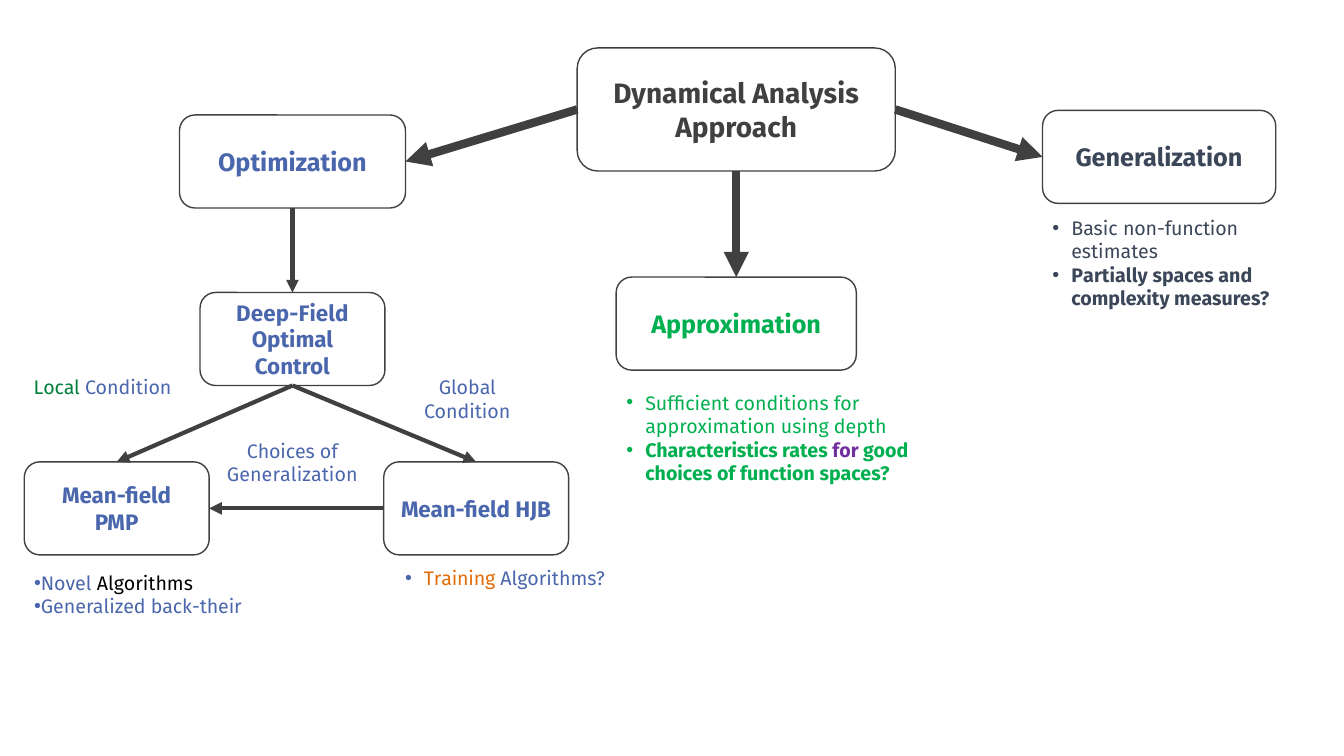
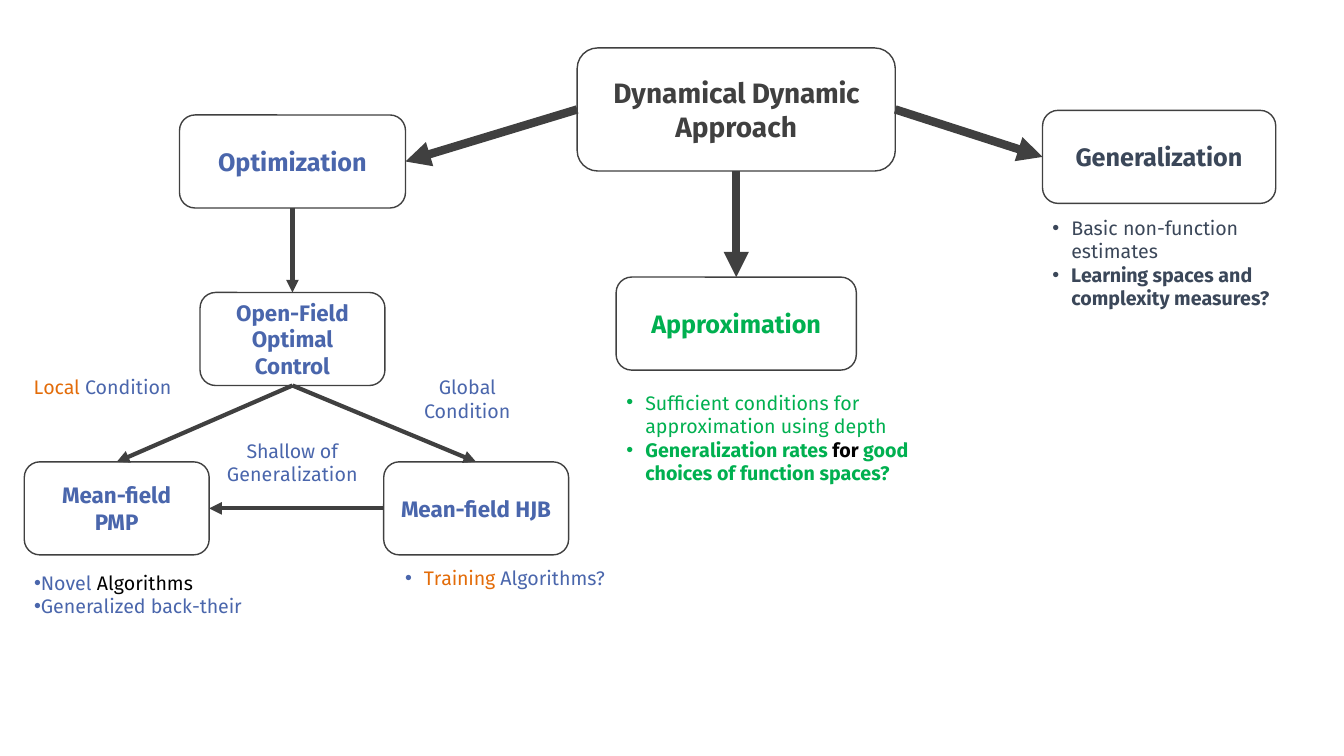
Analysis: Analysis -> Dynamic
Partially: Partially -> Learning
Deep-Field: Deep-Field -> Open-Field
Local colour: green -> orange
Characteristics at (712, 451): Characteristics -> Generalization
for at (846, 451) colour: purple -> black
Choices at (281, 452): Choices -> Shallow
